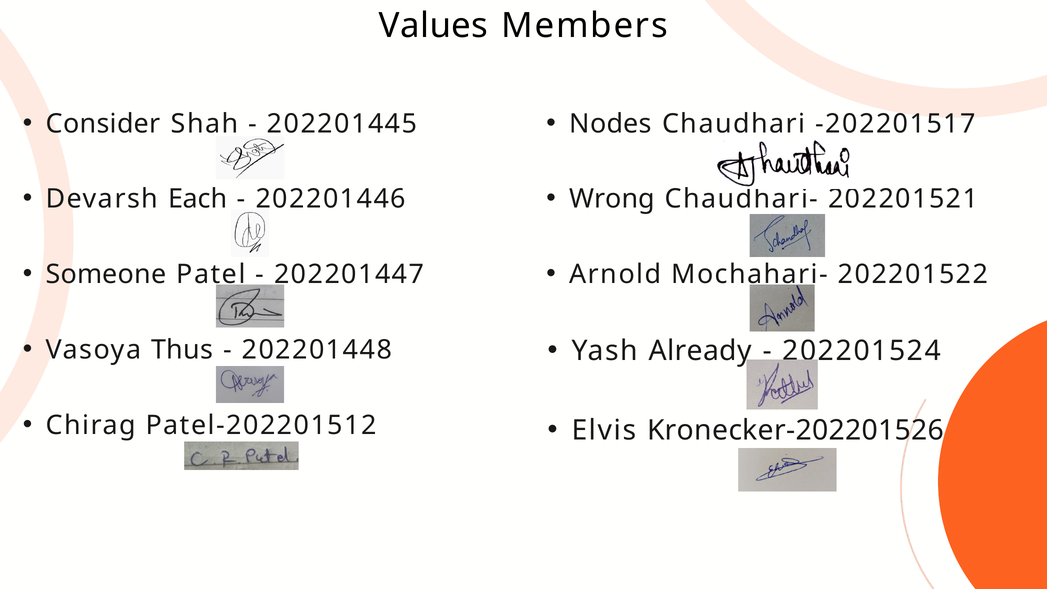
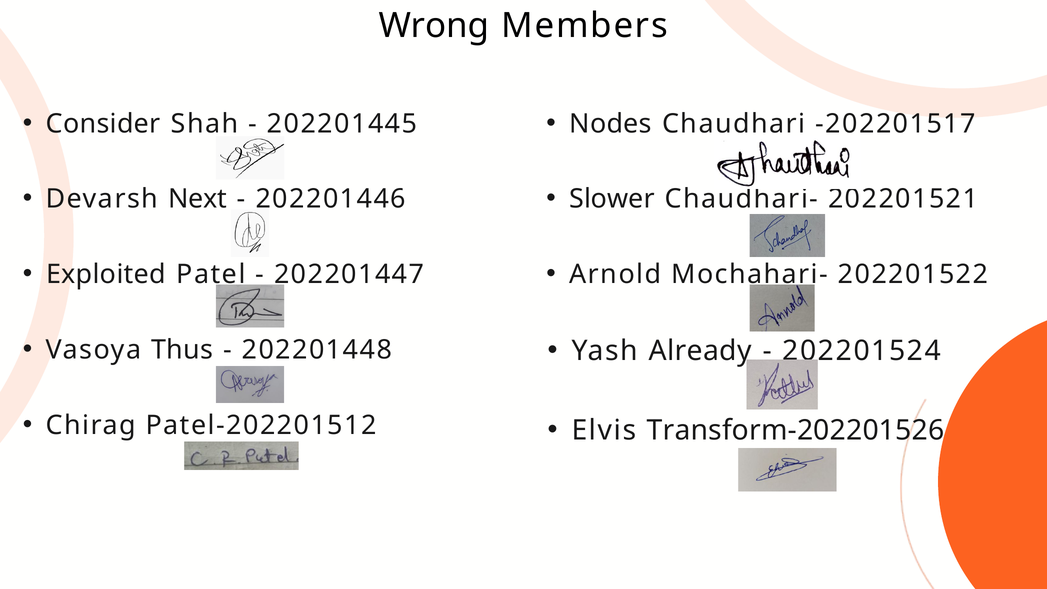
Values: Values -> Wrong
Each: Each -> Next
Wrong: Wrong -> Slower
Someone: Someone -> Exploited
Kronecker-202201526: Kronecker-202201526 -> Transform-202201526
